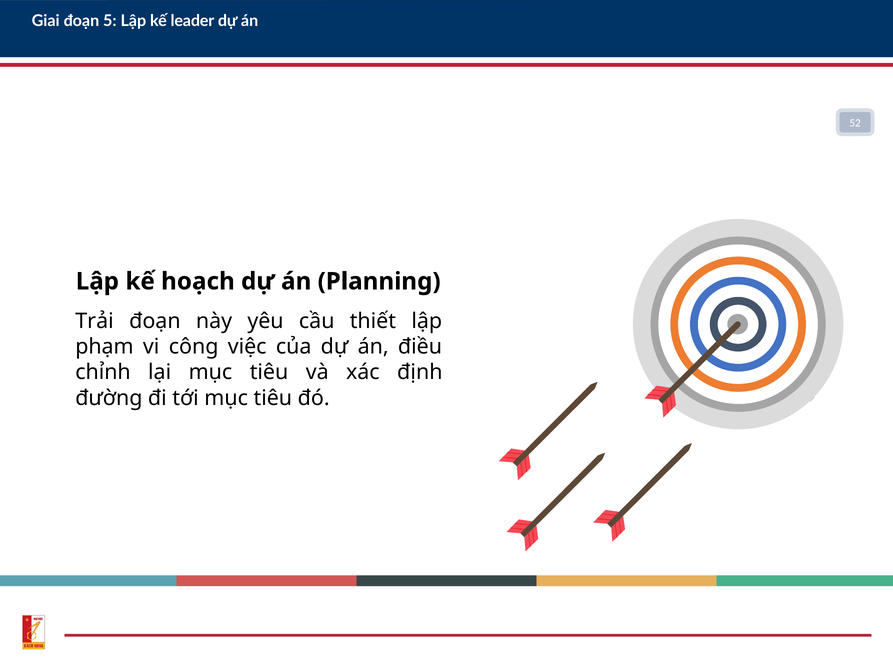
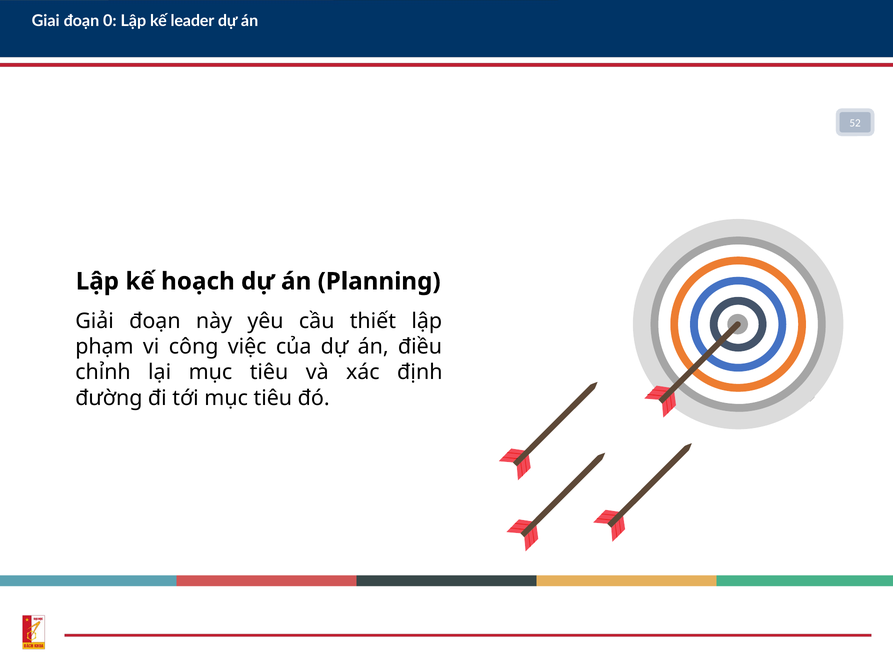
5: 5 -> 0
Trải: Trải -> Giải
